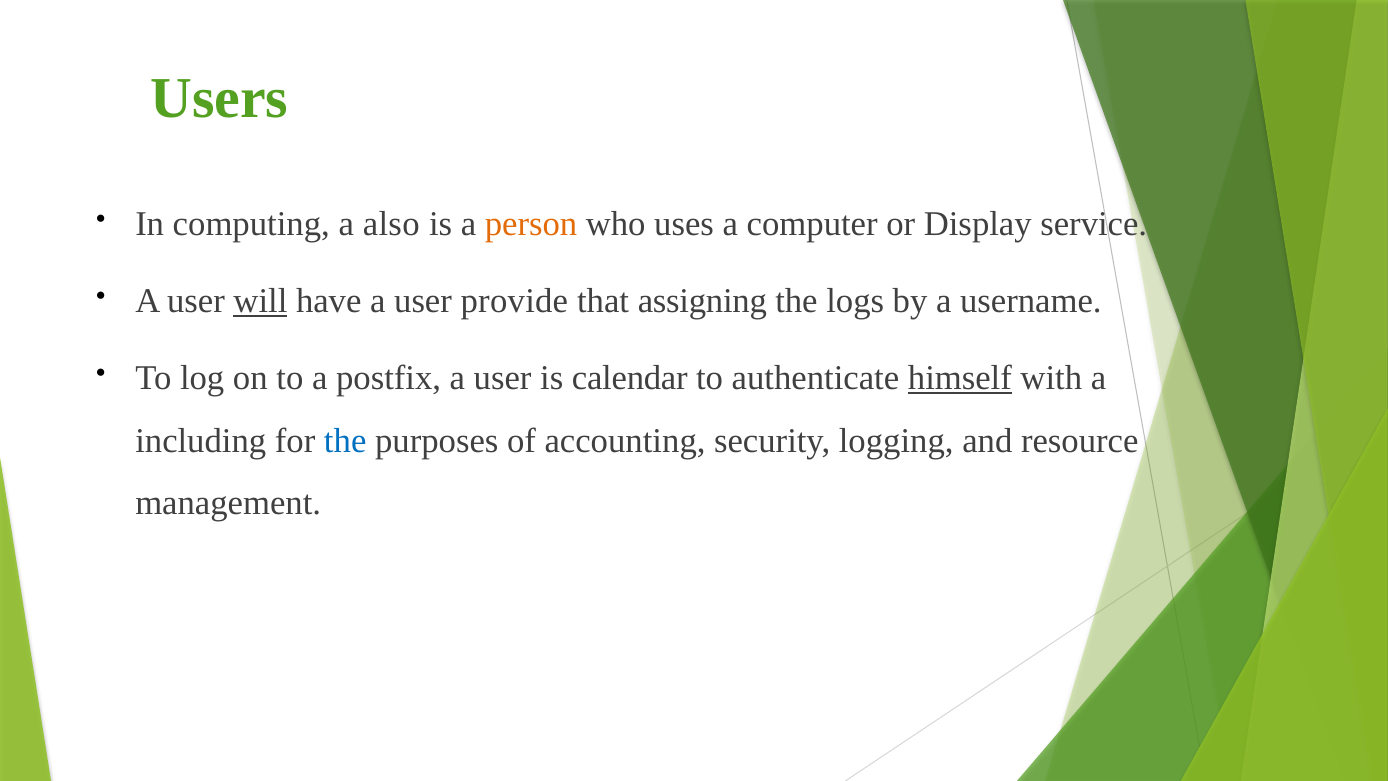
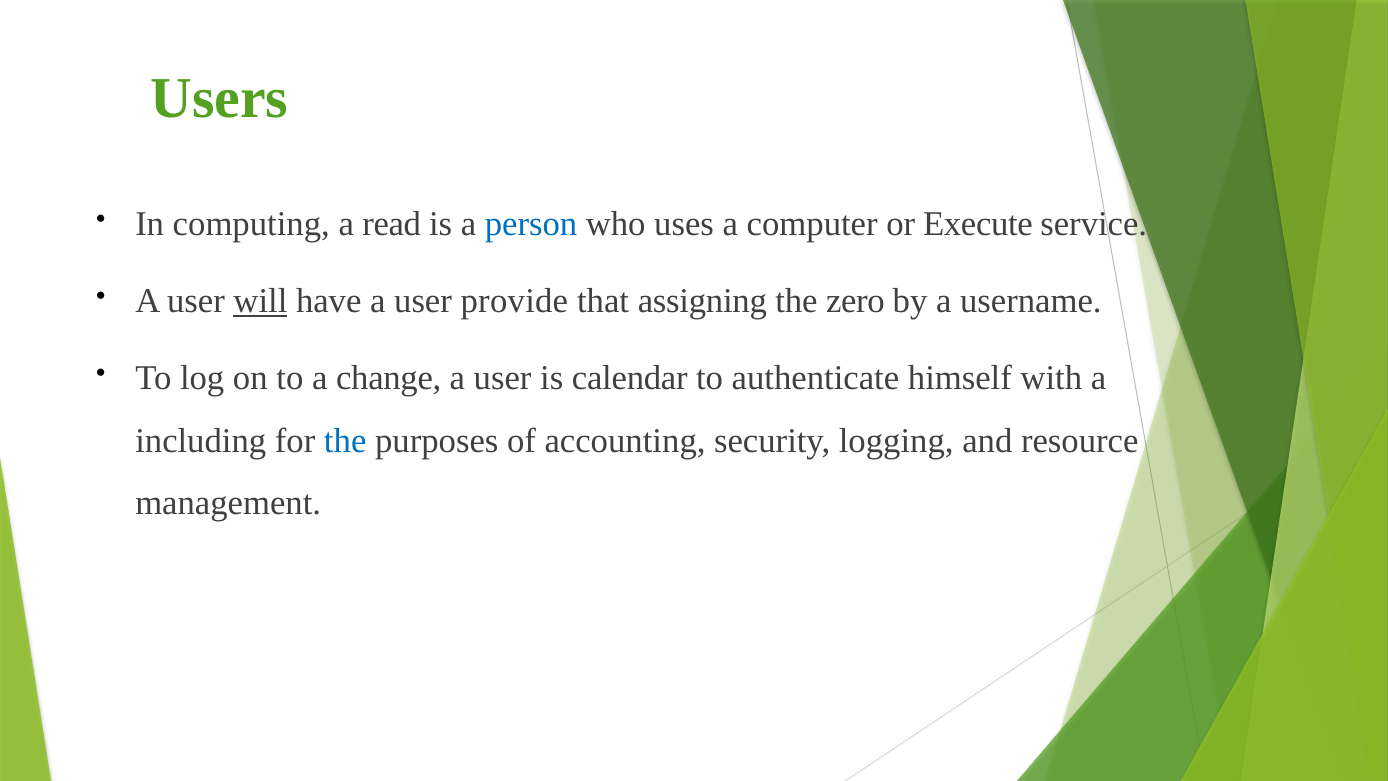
also: also -> read
person colour: orange -> blue
Display: Display -> Execute
logs: logs -> zero
postfix: postfix -> change
himself underline: present -> none
